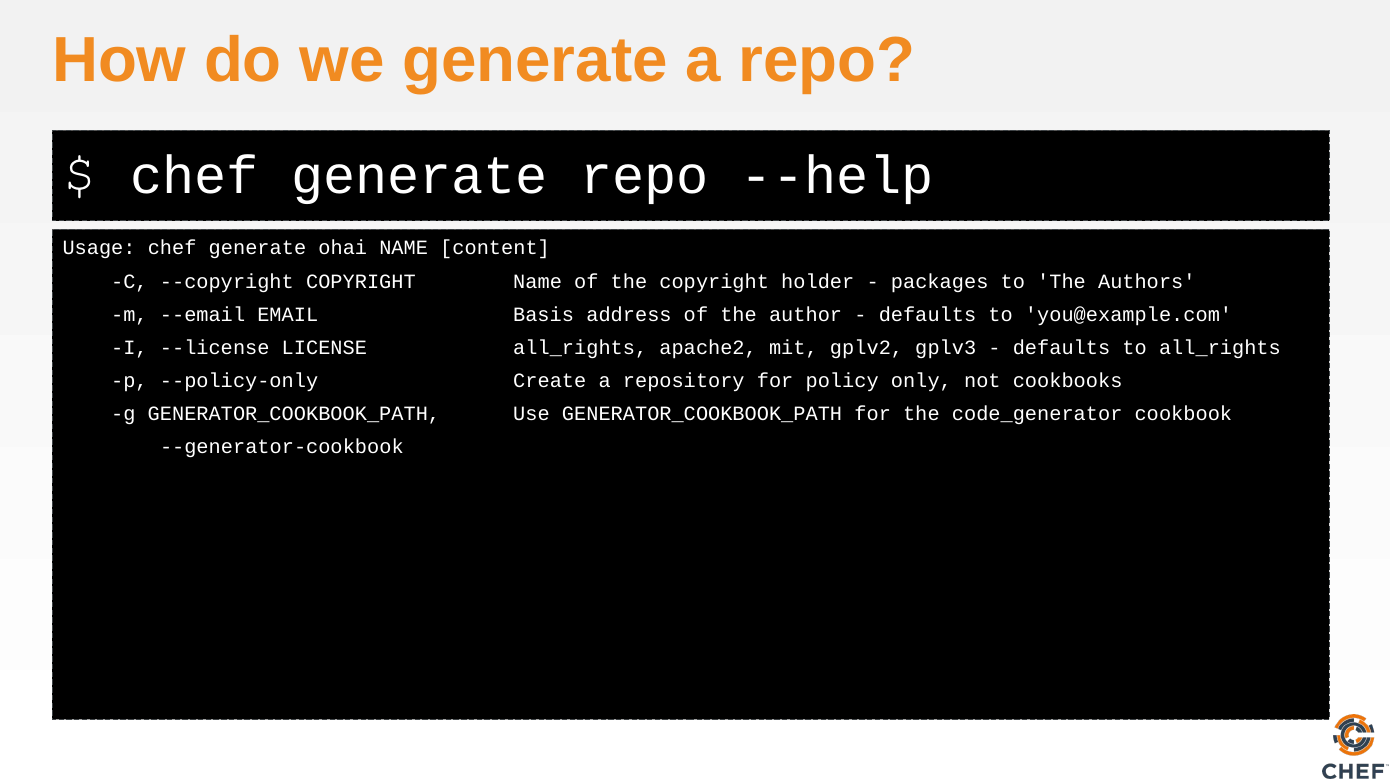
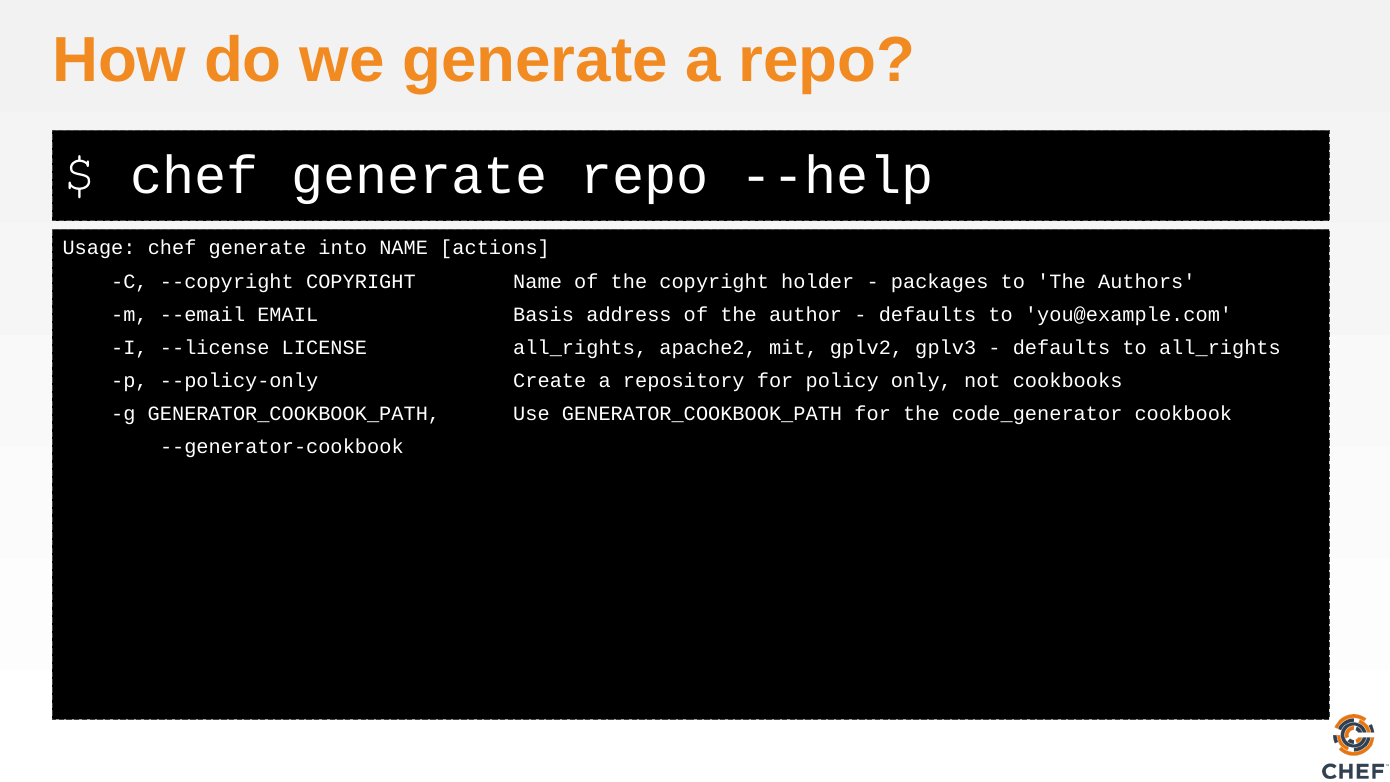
ohai: ohai -> into
content: content -> actions
